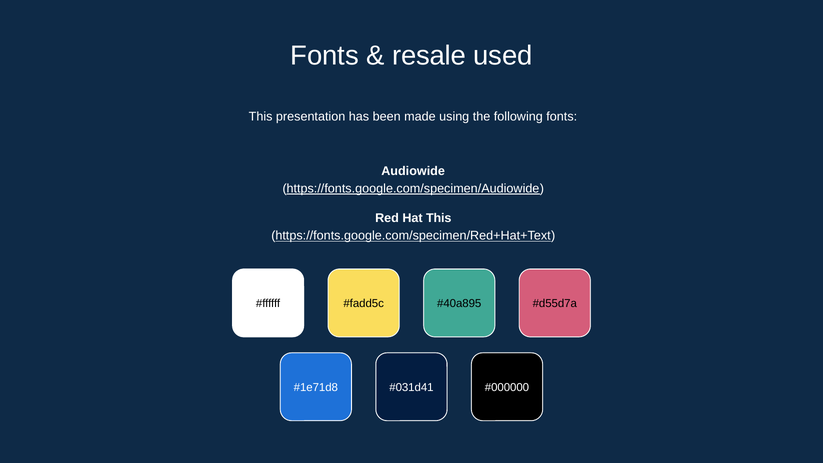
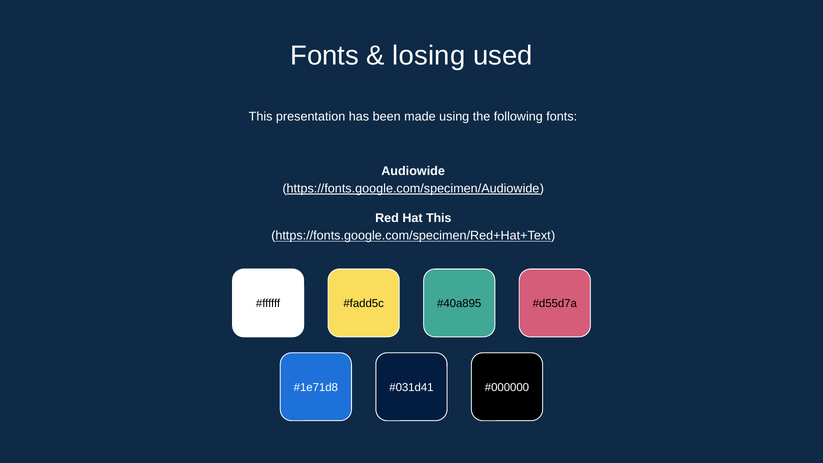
resale: resale -> losing
